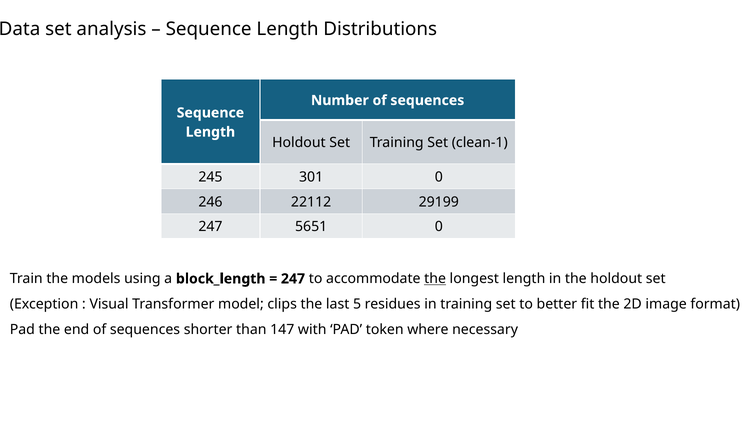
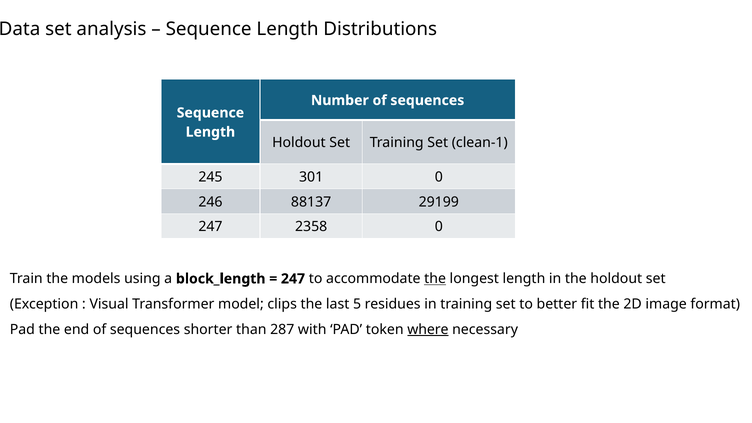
22112: 22112 -> 88137
5651: 5651 -> 2358
147: 147 -> 287
where underline: none -> present
